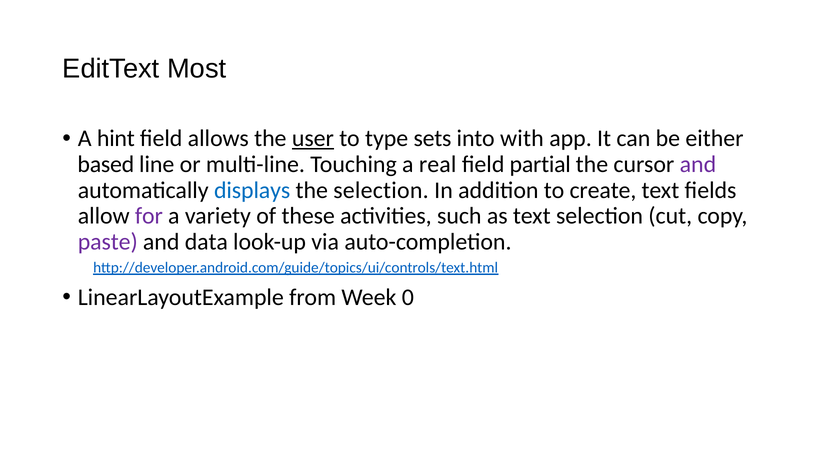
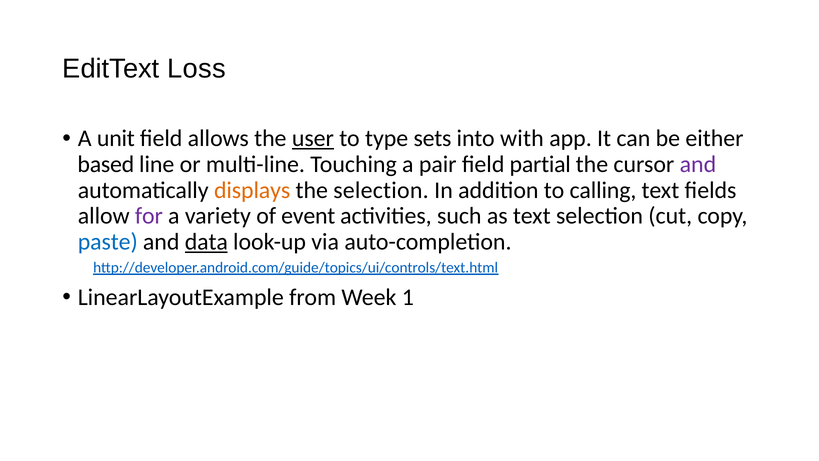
Most: Most -> Loss
hint: hint -> unit
real: real -> pair
displays colour: blue -> orange
create: create -> calling
these: these -> event
paste colour: purple -> blue
data underline: none -> present
0: 0 -> 1
